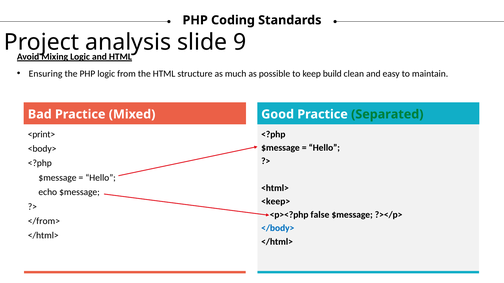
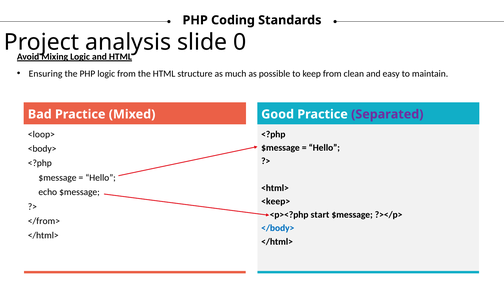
9: 9 -> 0
keep build: build -> from
Separated colour: green -> purple
<print>: <print> -> <loop>
false: false -> start
